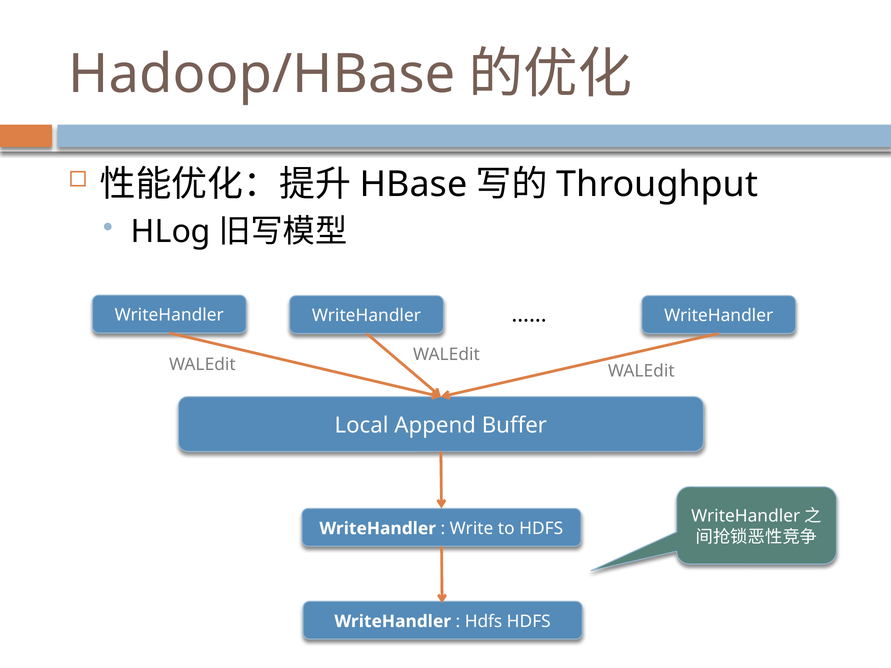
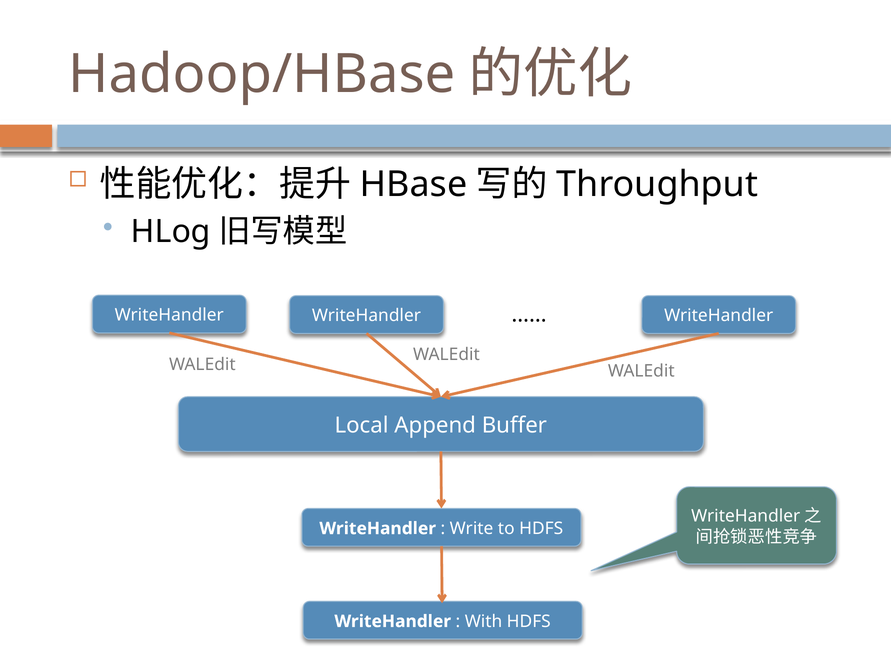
Hdfs at (484, 622): Hdfs -> With
